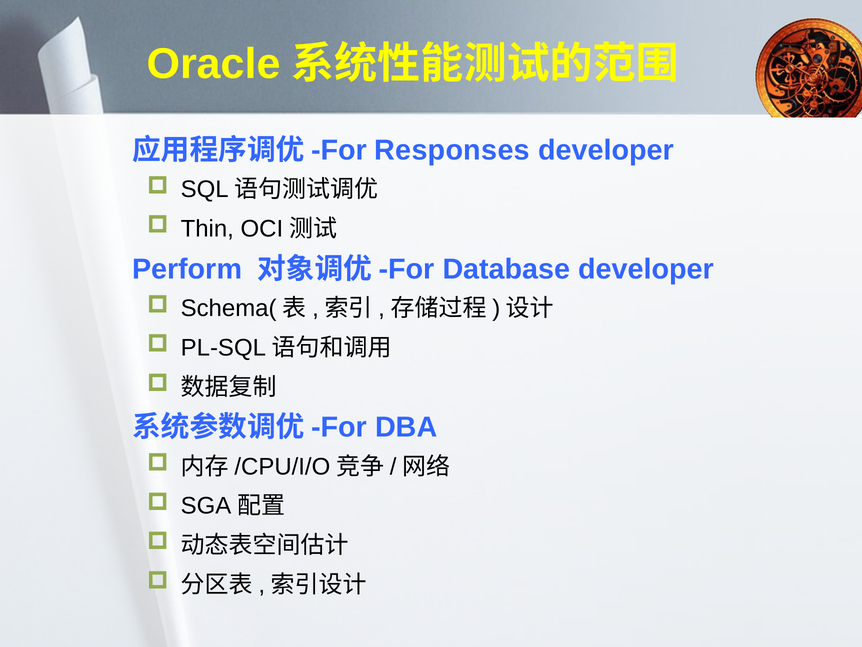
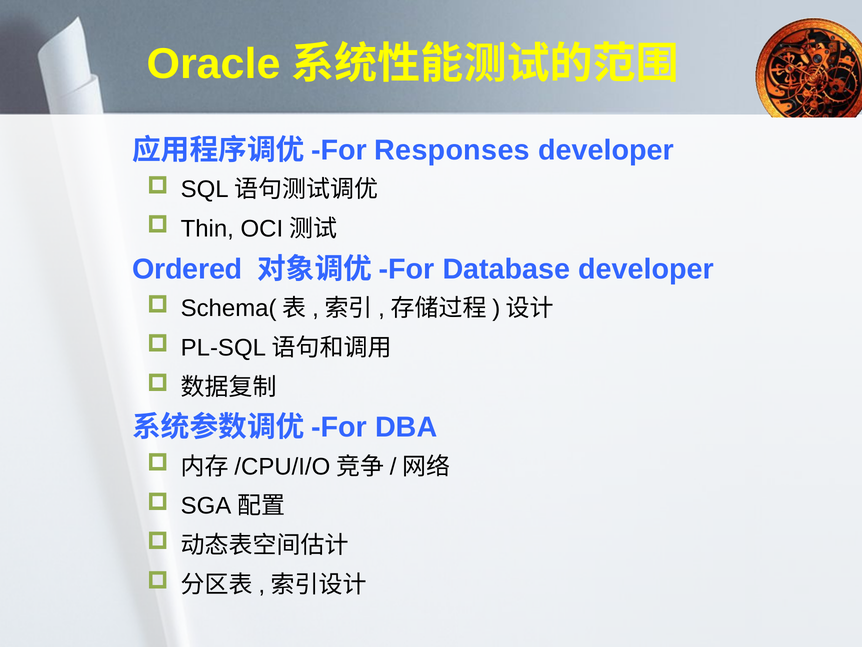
Perform: Perform -> Ordered
